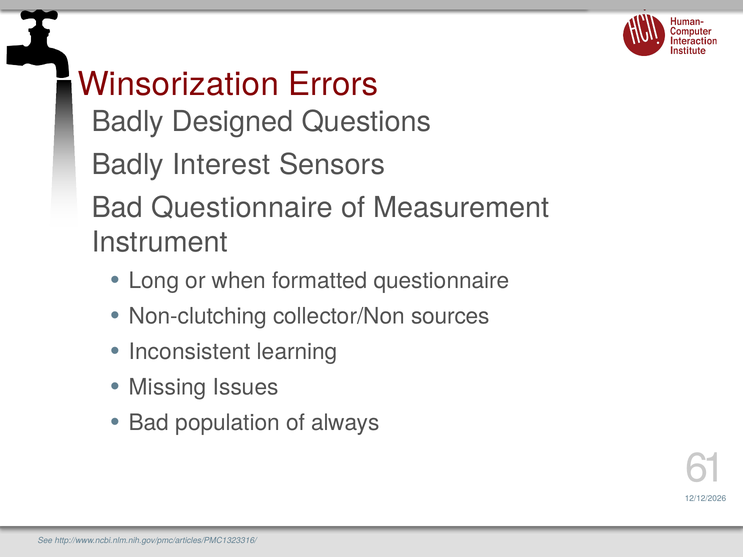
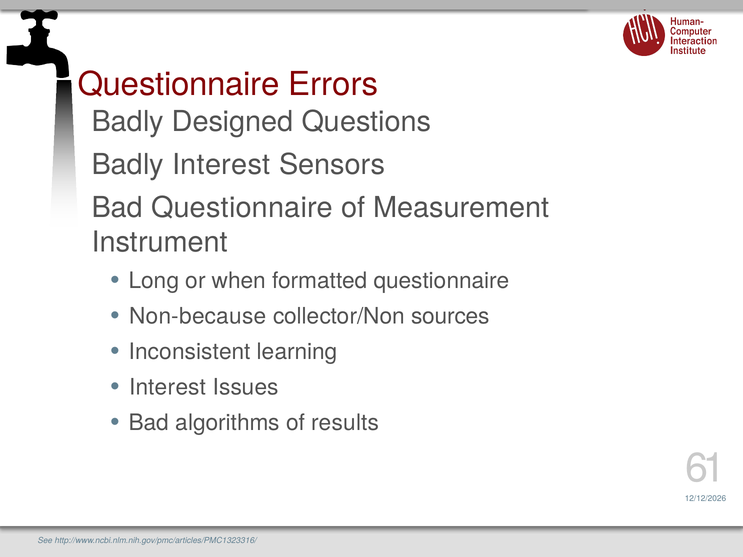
Winsorization at (178, 84): Winsorization -> Questionnaire
Non-clutching: Non-clutching -> Non-because
Missing at (168, 387): Missing -> Interest
population: population -> algorithms
always: always -> results
